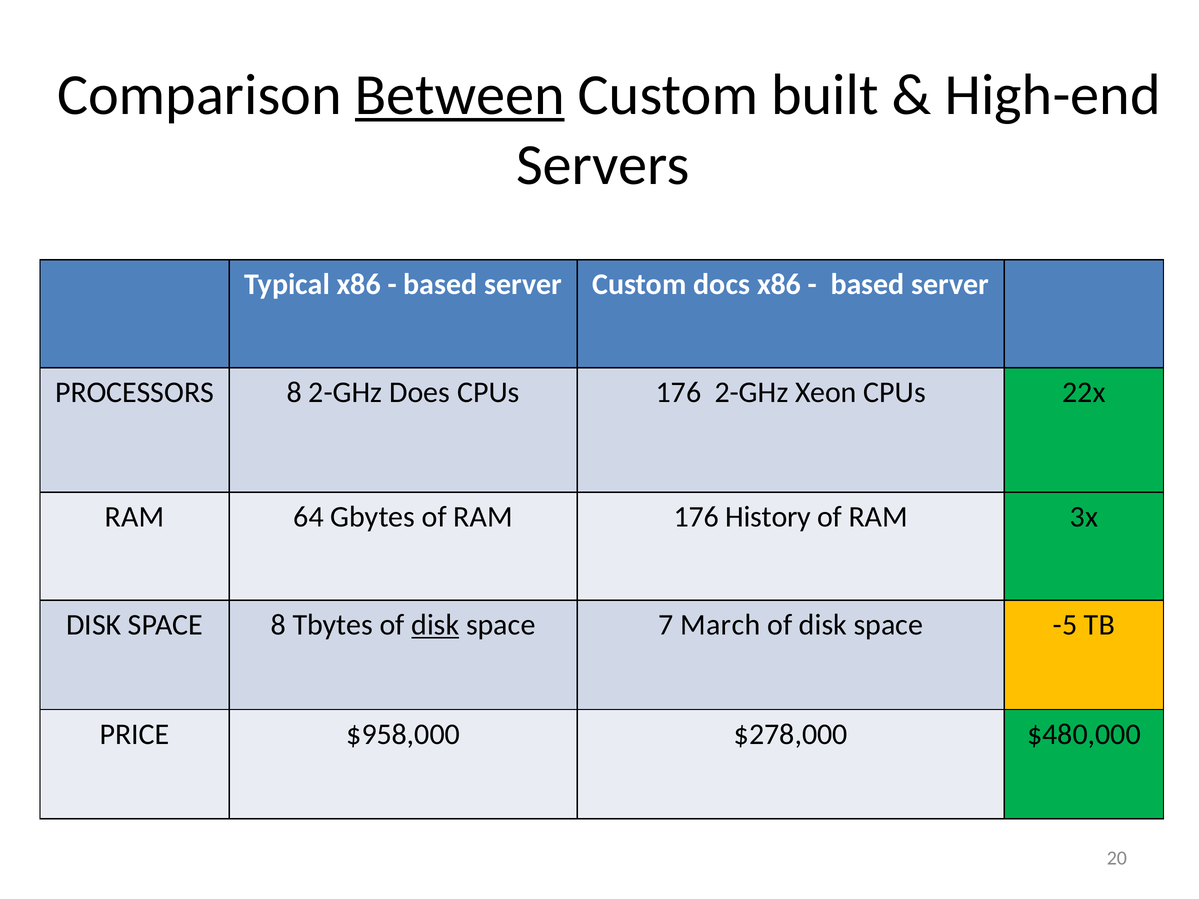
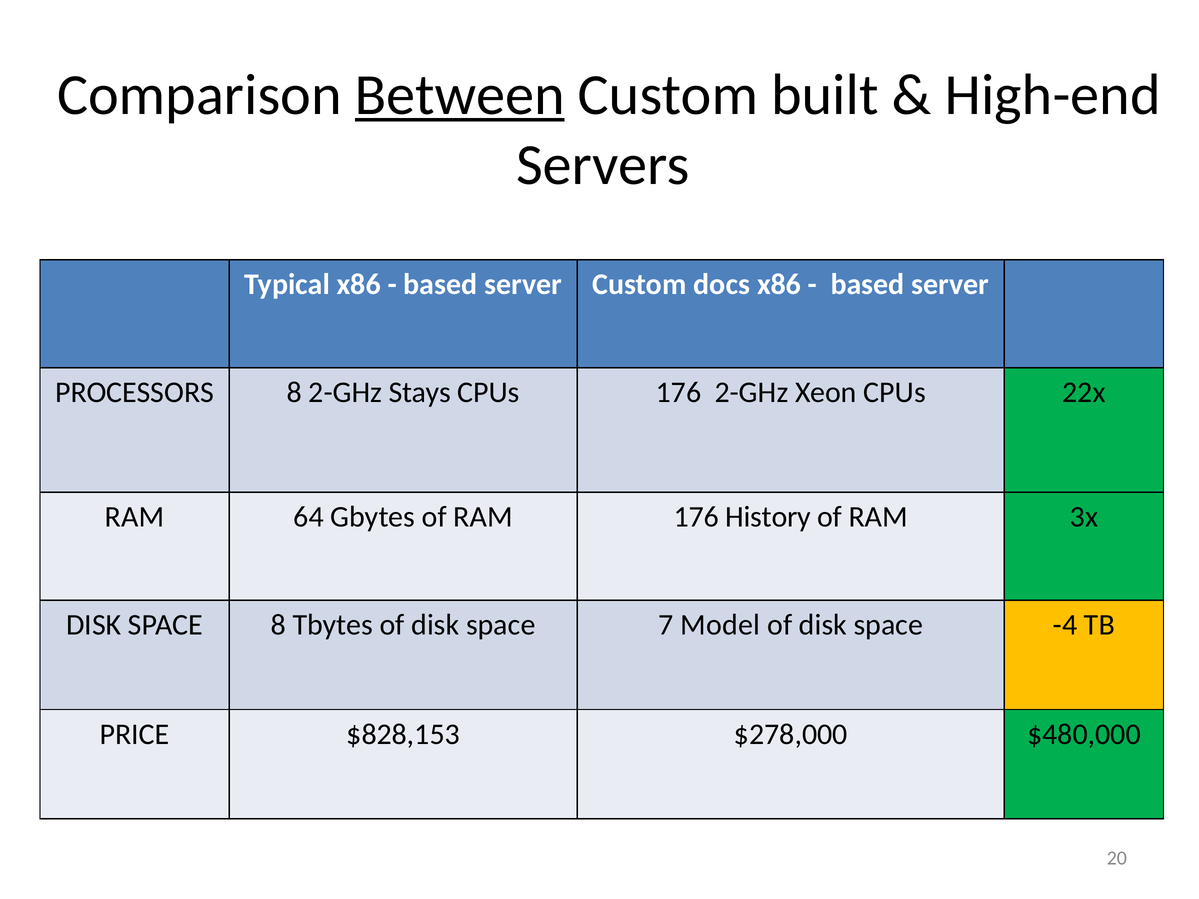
Does: Does -> Stays
disk at (435, 625) underline: present -> none
March: March -> Model
-5: -5 -> -4
$958,000: $958,000 -> $828,153
